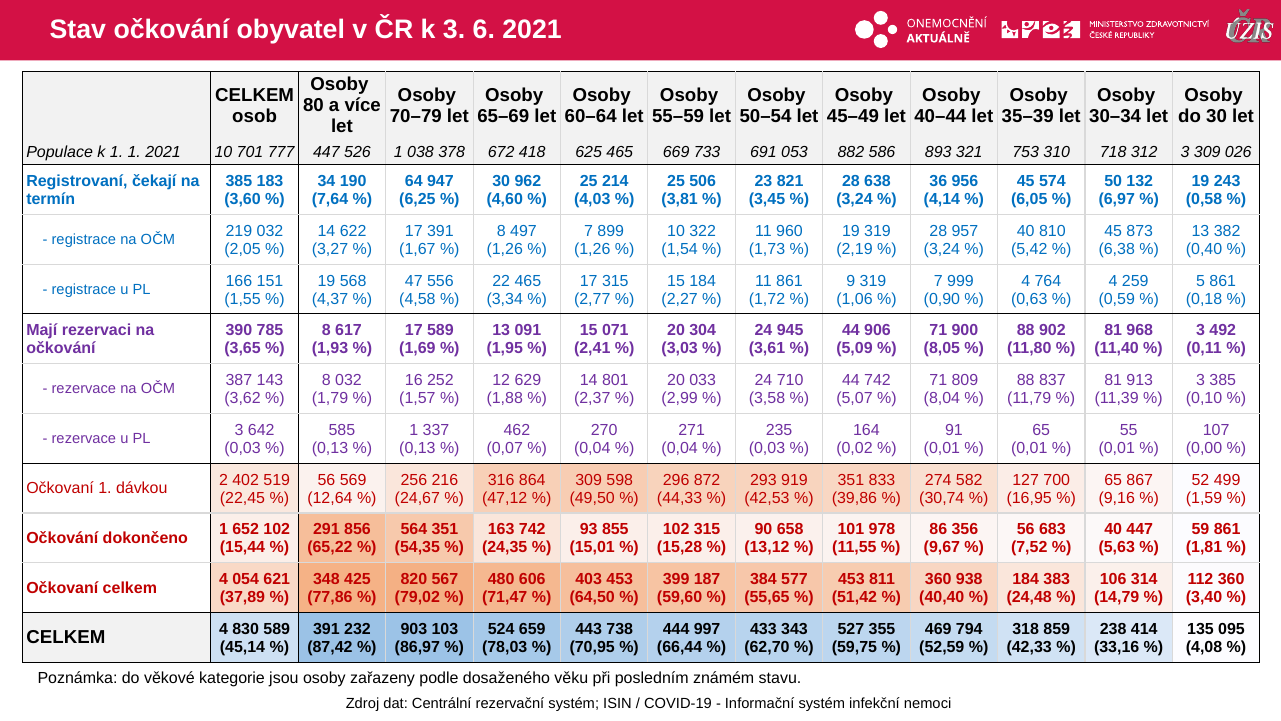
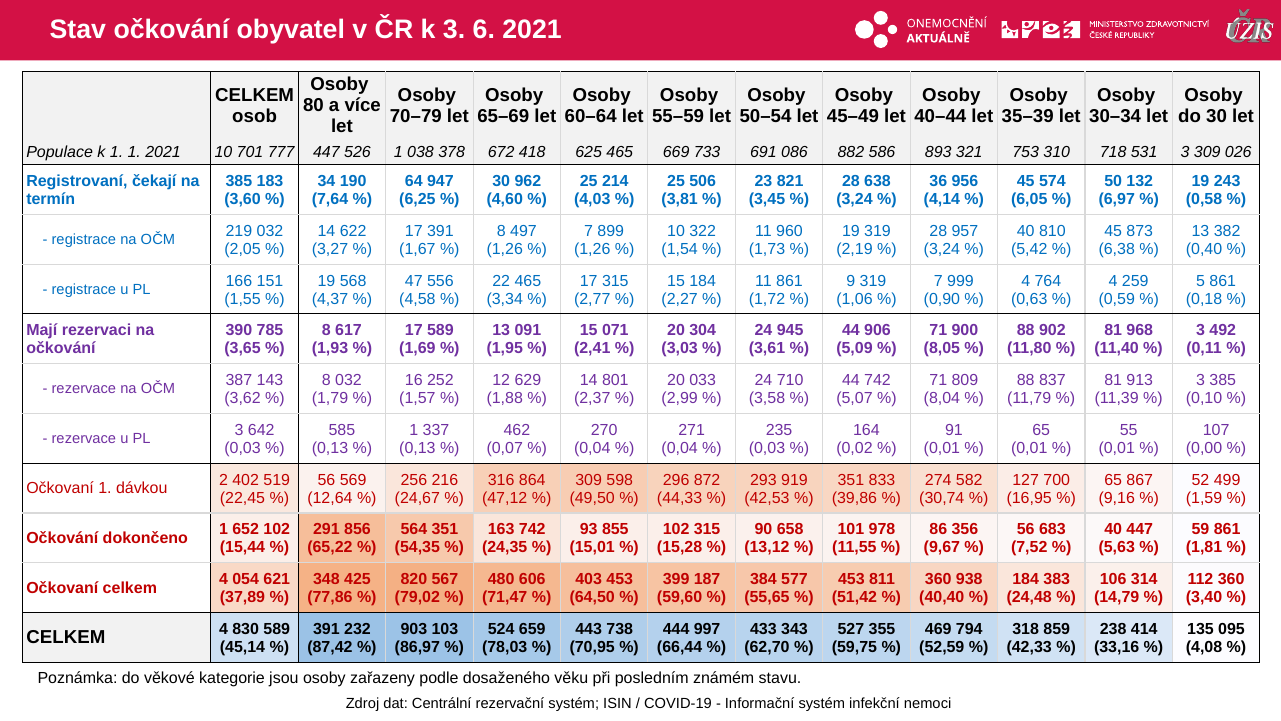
053: 053 -> 086
312: 312 -> 531
